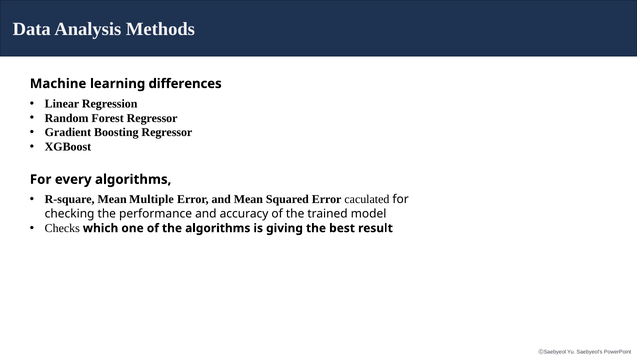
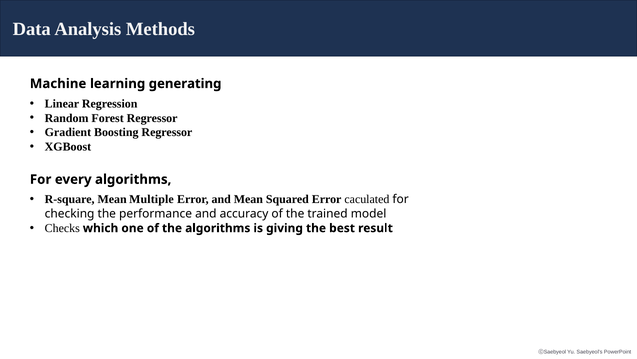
differences: differences -> generating
